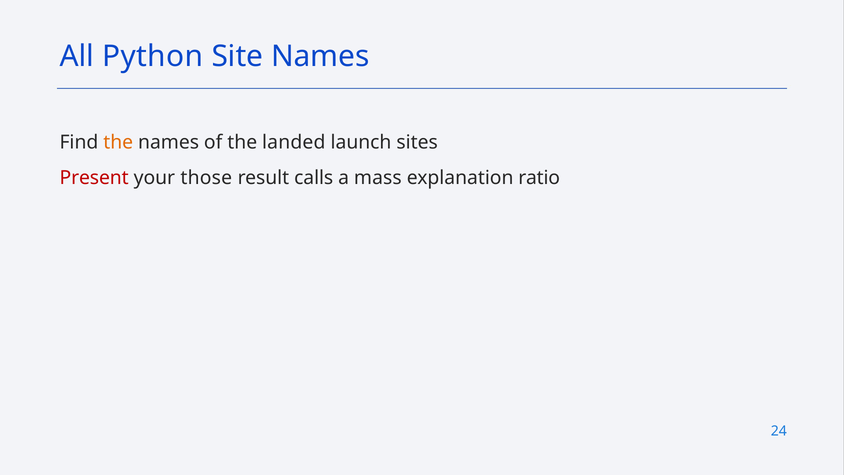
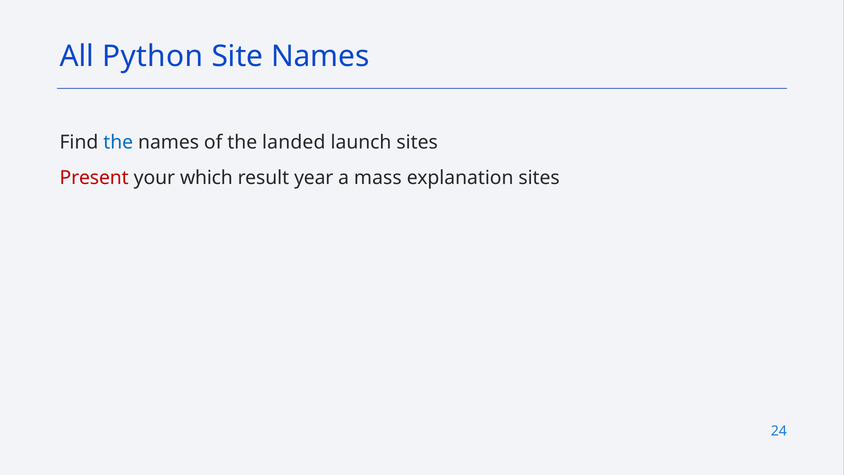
the at (118, 142) colour: orange -> blue
those: those -> which
calls: calls -> year
explanation ratio: ratio -> sites
